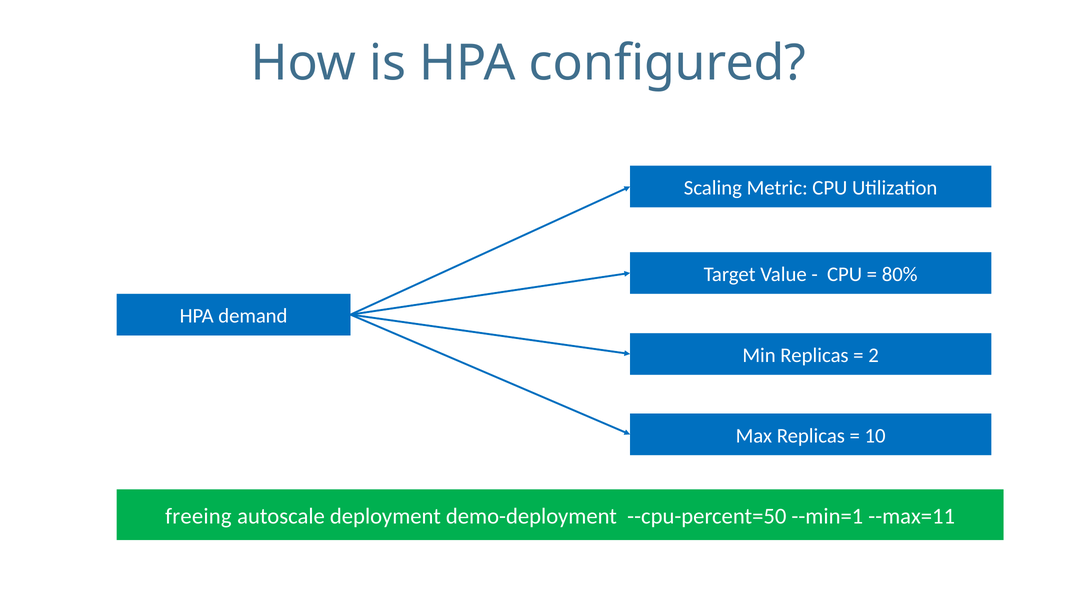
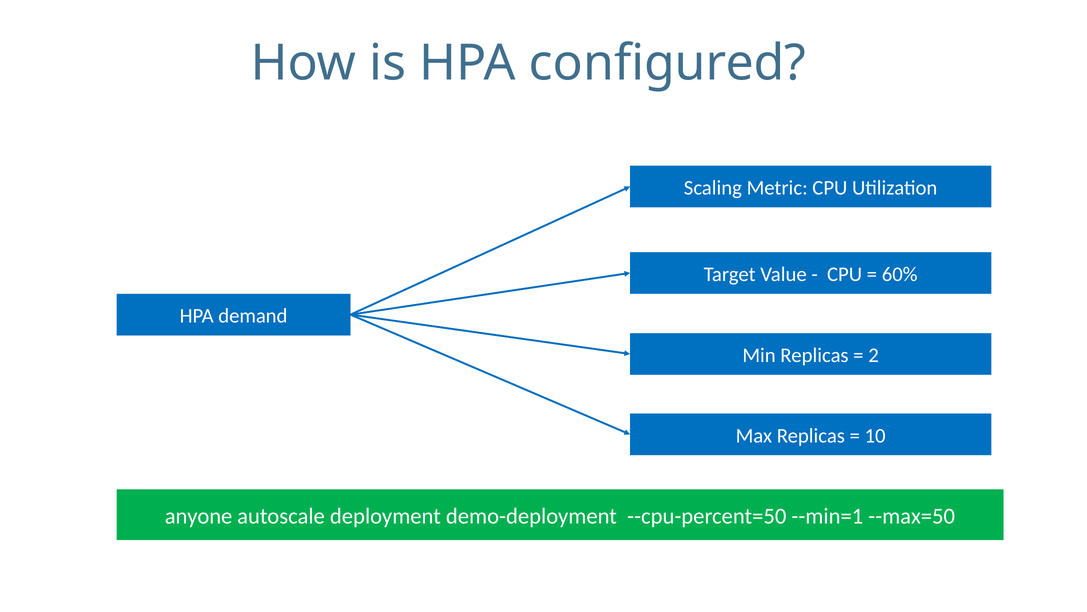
80%: 80% -> 60%
freeing: freeing -> anyone
--max=11: --max=11 -> --max=50
